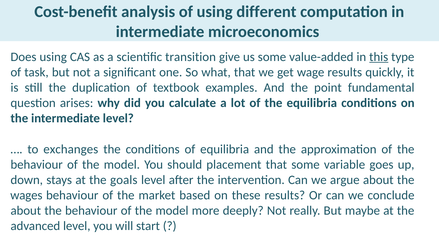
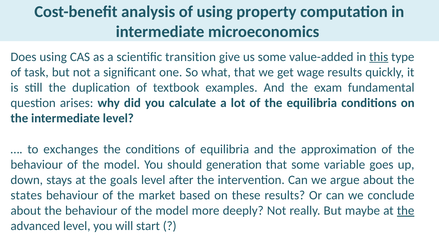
different: different -> property
point: point -> exam
placement: placement -> generation
wages: wages -> states
the at (406, 211) underline: none -> present
